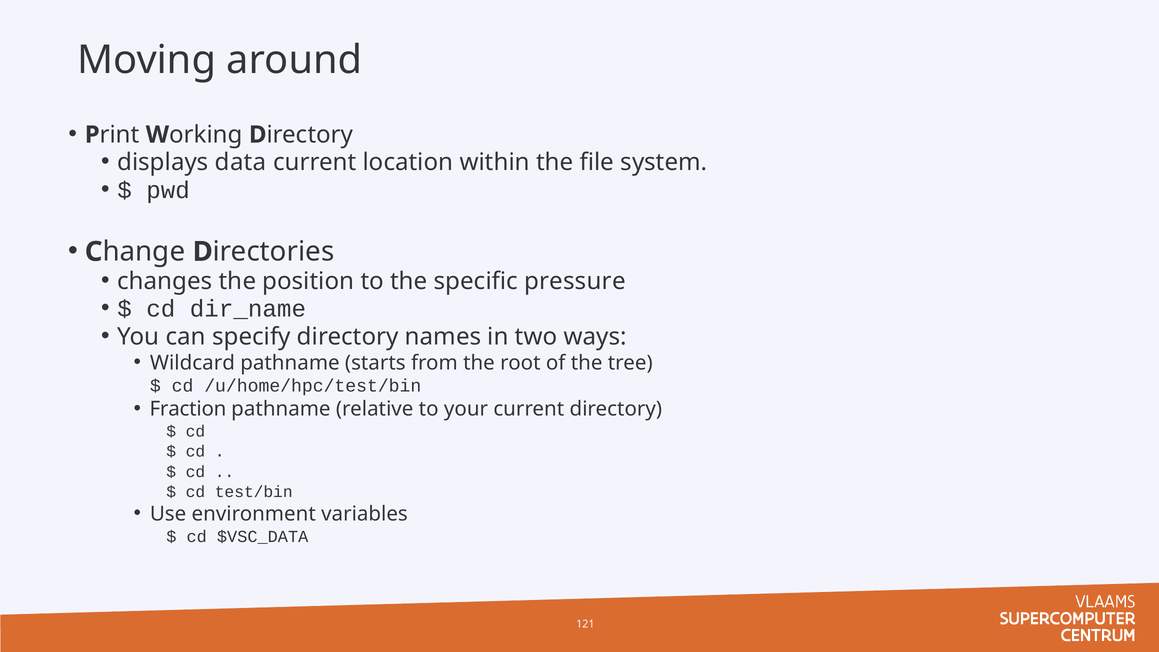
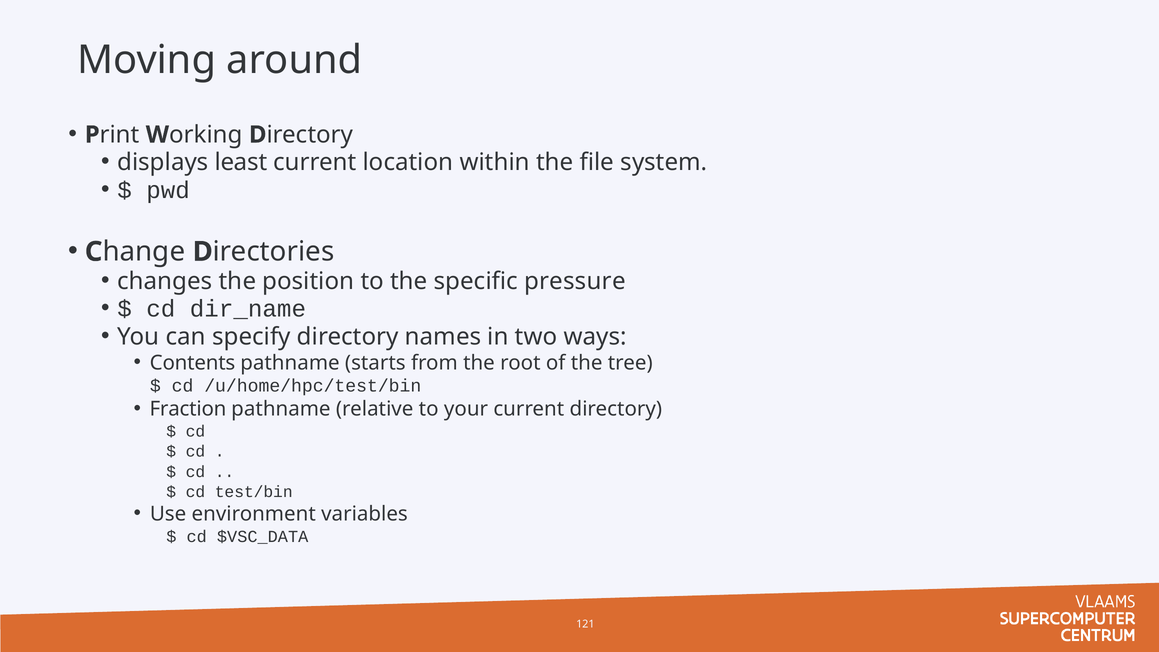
data: data -> least
Wildcard: Wildcard -> Contents
